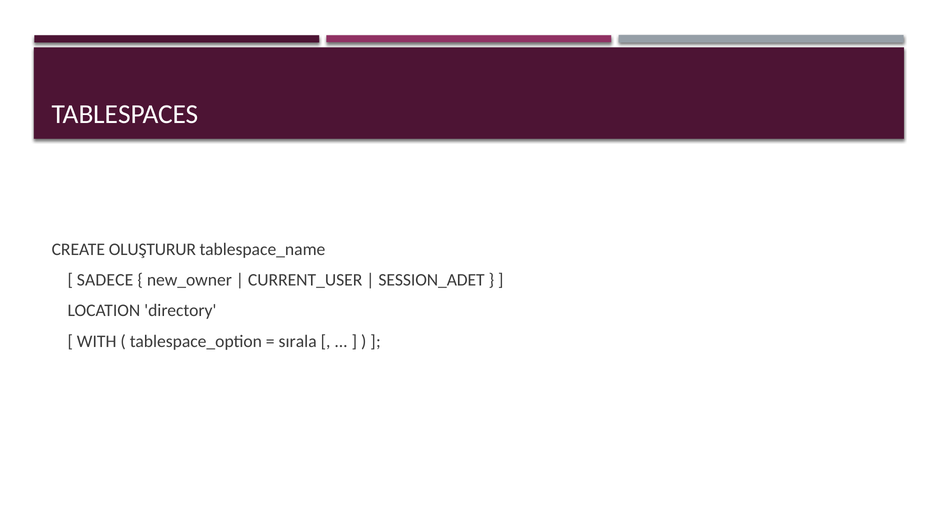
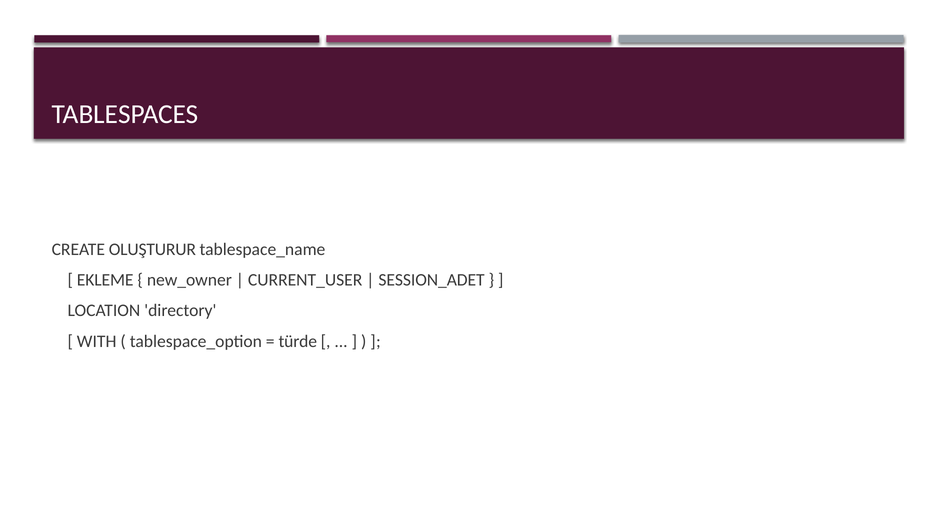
SADECE: SADECE -> EKLEME
sırala: sırala -> türde
